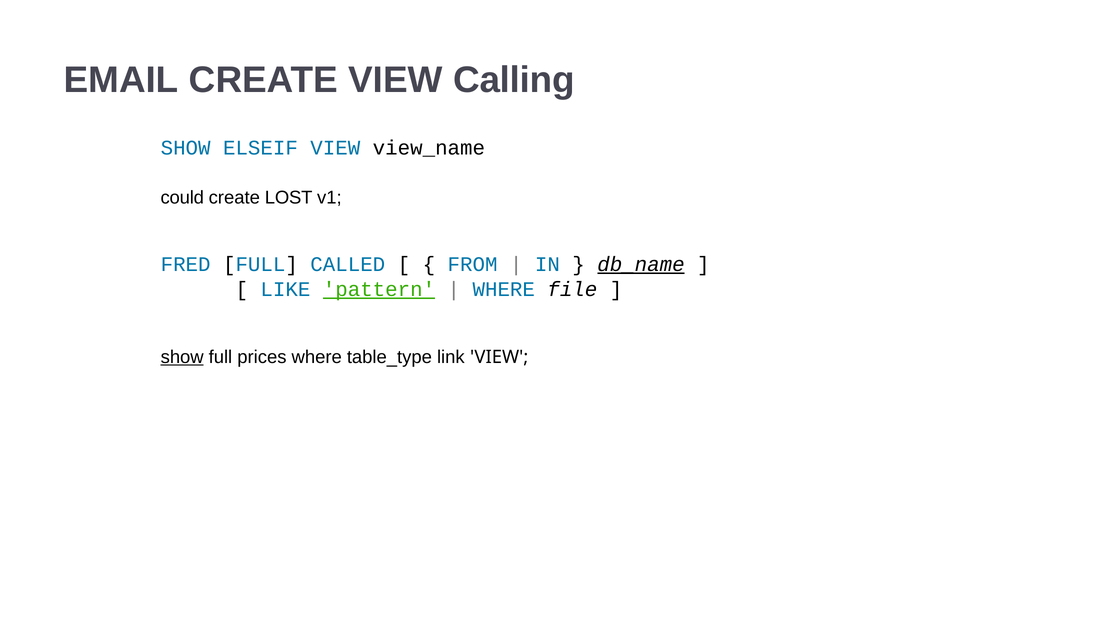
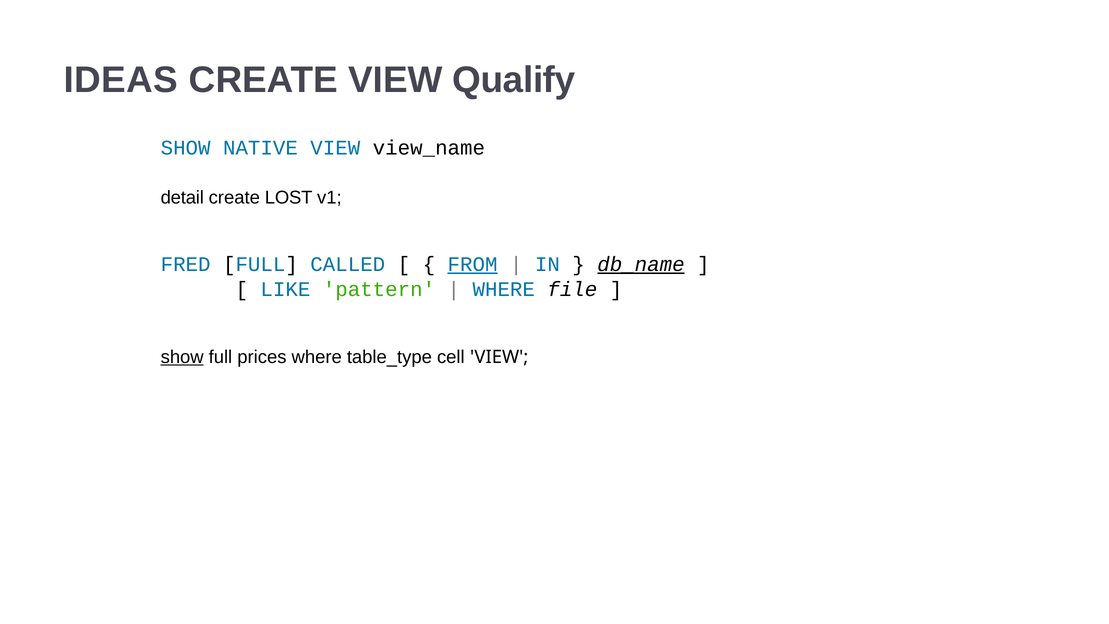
EMAIL: EMAIL -> IDEAS
Calling: Calling -> Qualify
ELSEIF: ELSEIF -> NATIVE
could: could -> detail
FROM underline: none -> present
pattern underline: present -> none
link: link -> cell
